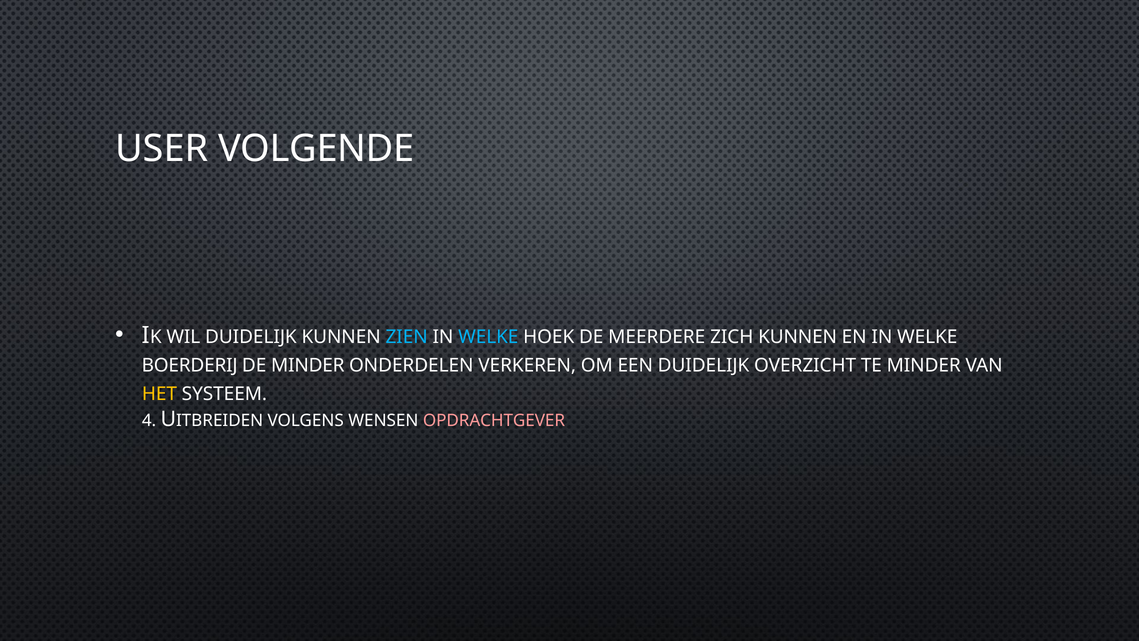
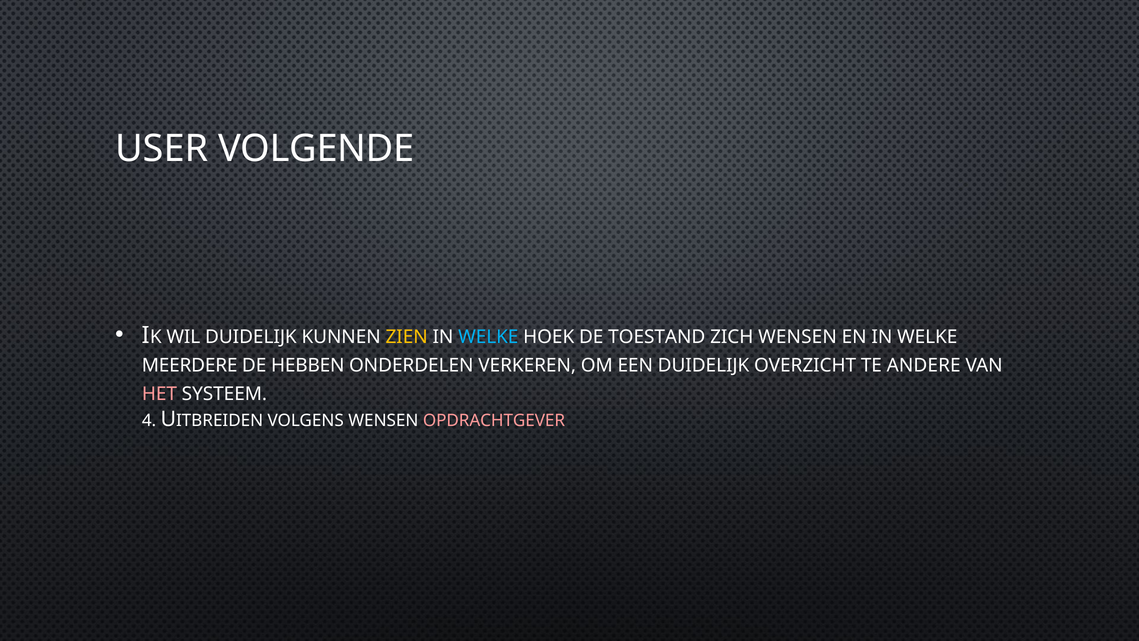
ZIEN colour: light blue -> yellow
MEERDERE: MEERDERE -> TOESTAND
ZICH KUNNEN: KUNNEN -> WENSEN
BOERDERIJ: BOERDERIJ -> MEERDERE
DE MINDER: MINDER -> HEBBEN
TE MINDER: MINDER -> ANDERE
HET colour: yellow -> pink
